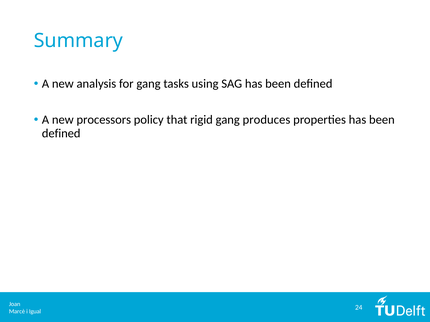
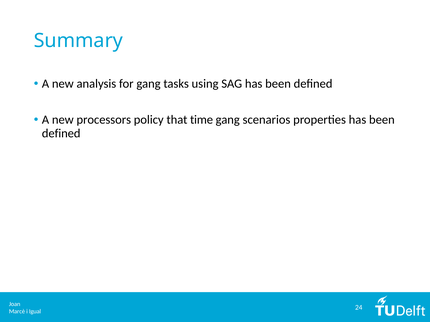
rigid: rigid -> time
produces: produces -> scenarios
